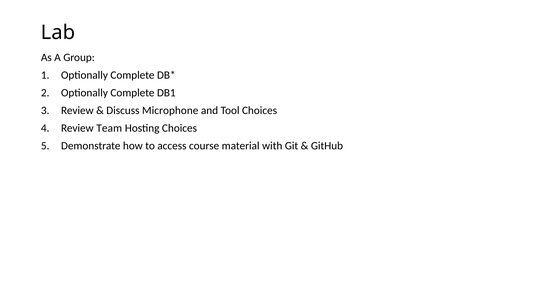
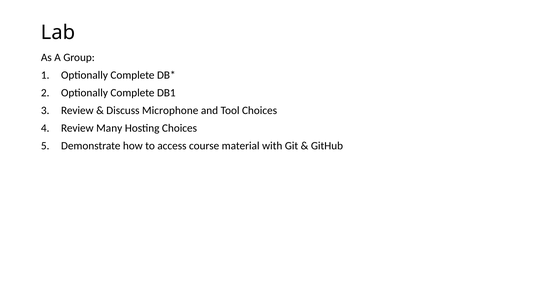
Team: Team -> Many
